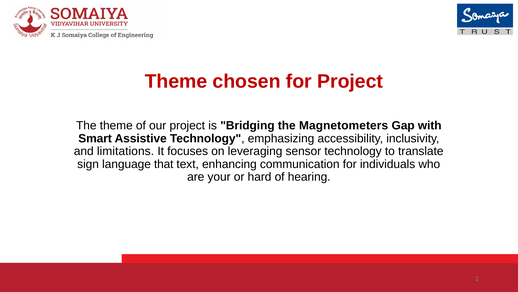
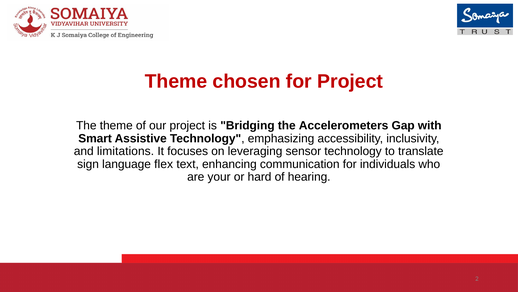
Magnetometers: Magnetometers -> Accelerometers
that: that -> flex
